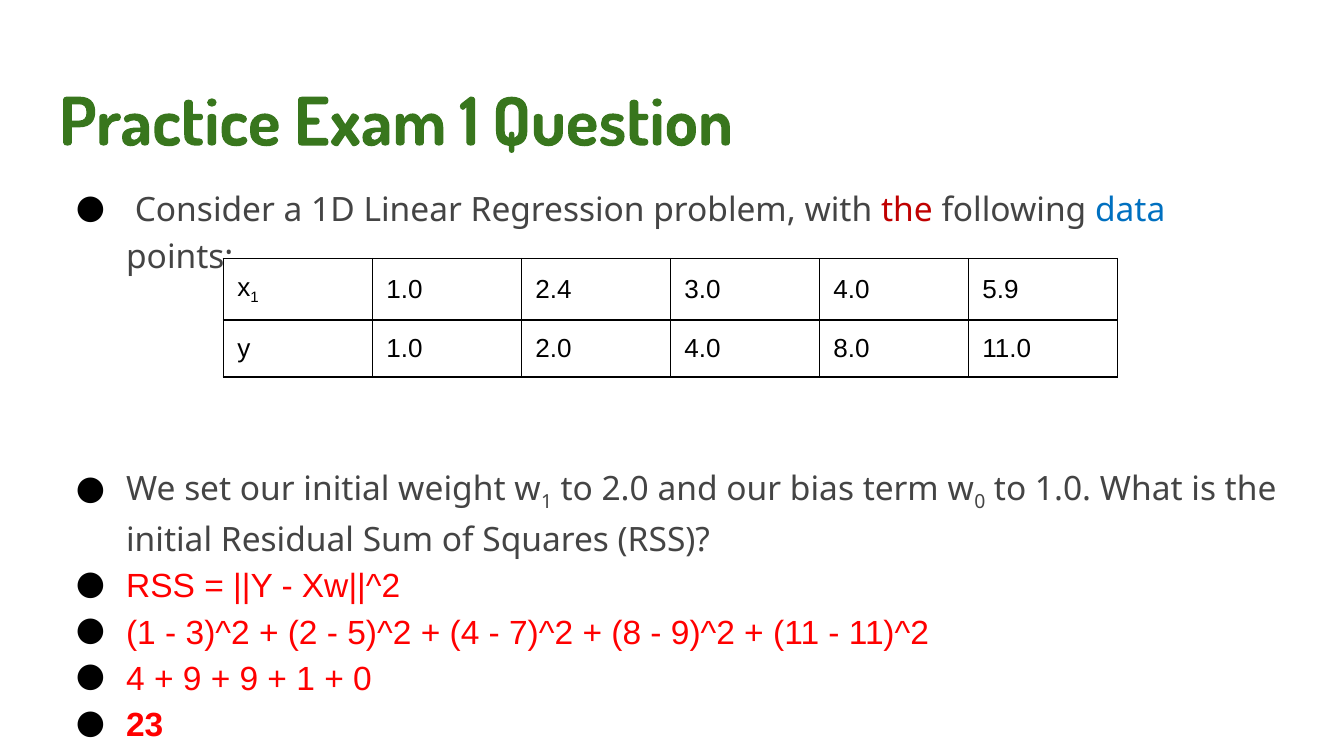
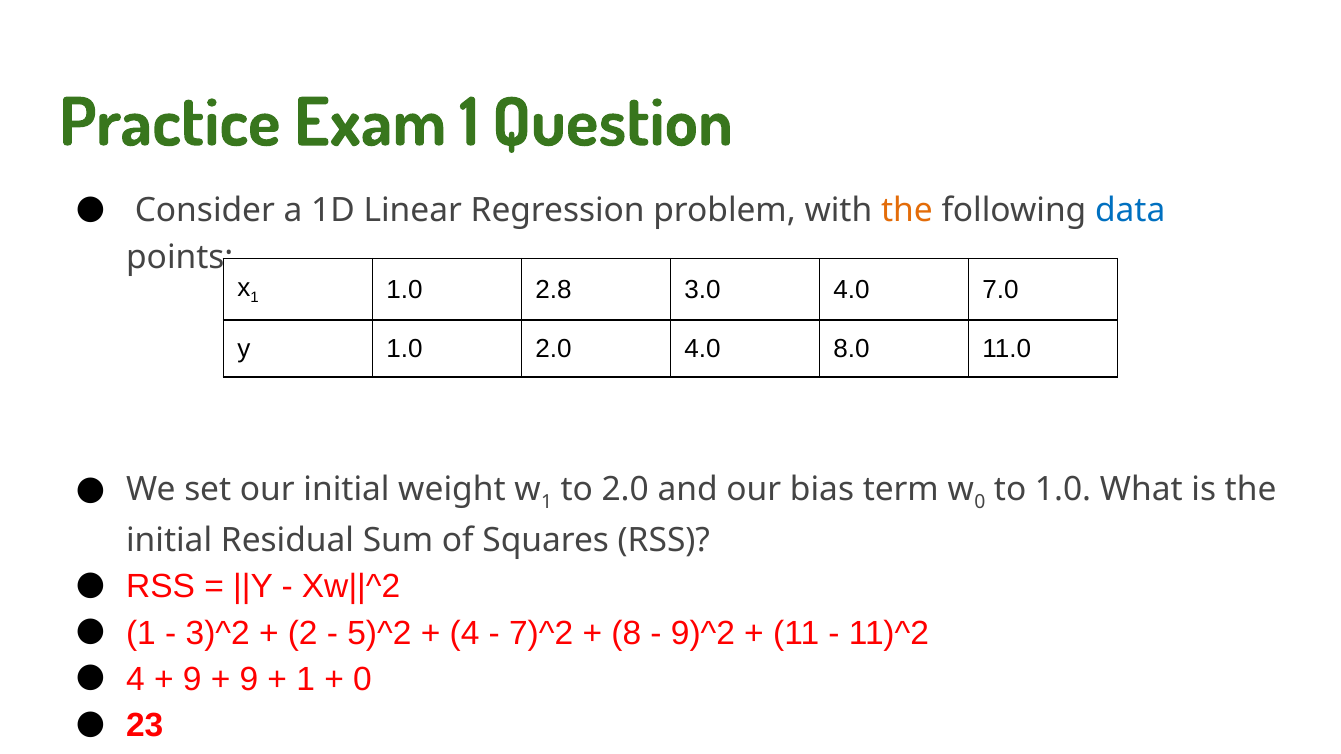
the at (907, 211) colour: red -> orange
2.4: 2.4 -> 2.8
5.9: 5.9 -> 7.0
